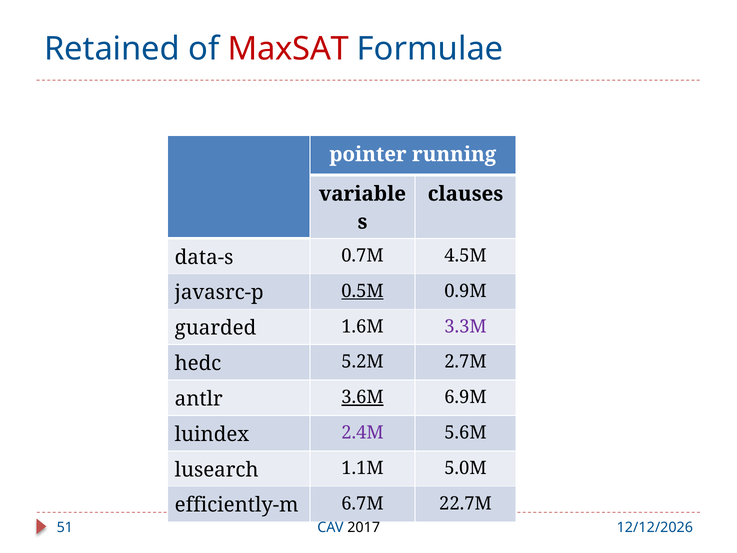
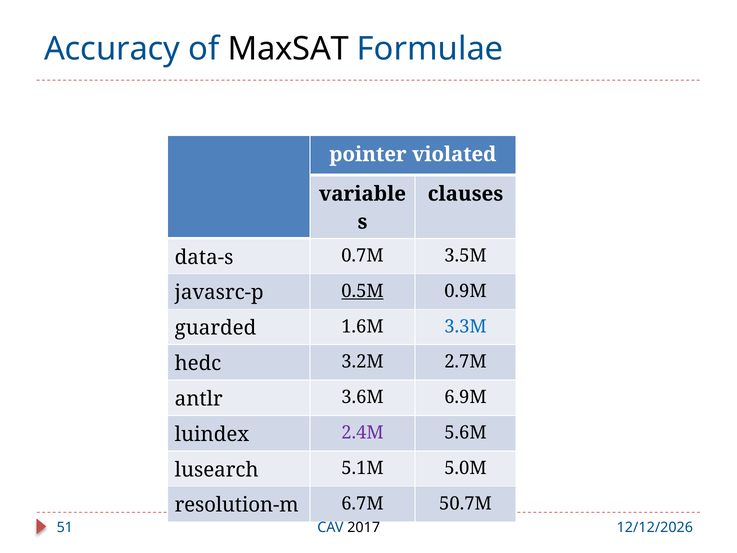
Retained: Retained -> Accuracy
MaxSAT colour: red -> black
running: running -> violated
4.5M: 4.5M -> 3.5M
3.3M colour: purple -> blue
5.2M: 5.2M -> 3.2M
3.6M underline: present -> none
1.1M: 1.1M -> 5.1M
efficiently-m: efficiently-m -> resolution-m
22.7M: 22.7M -> 50.7M
